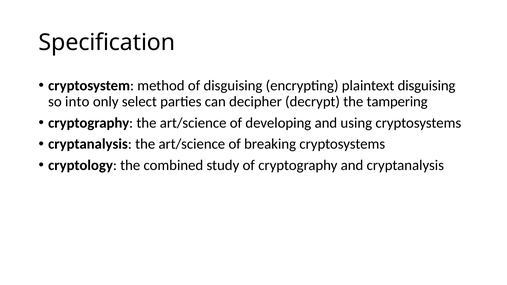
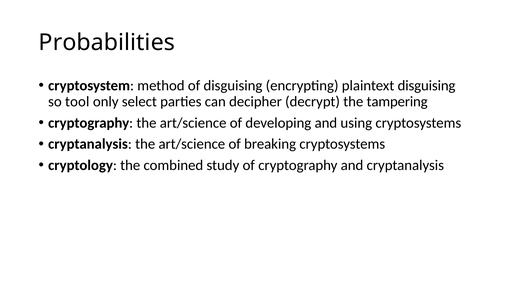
Specification: Specification -> Probabilities
into: into -> tool
